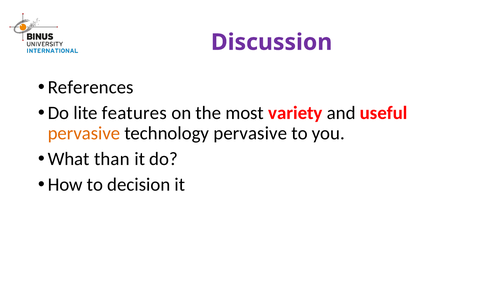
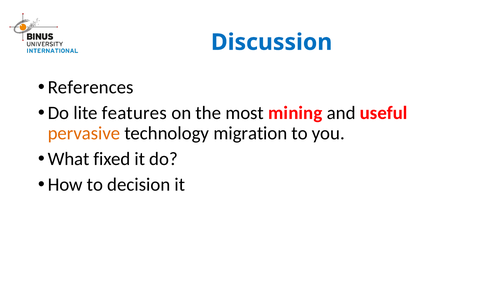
Discussion colour: purple -> blue
variety: variety -> mining
technology pervasive: pervasive -> migration
than: than -> fixed
